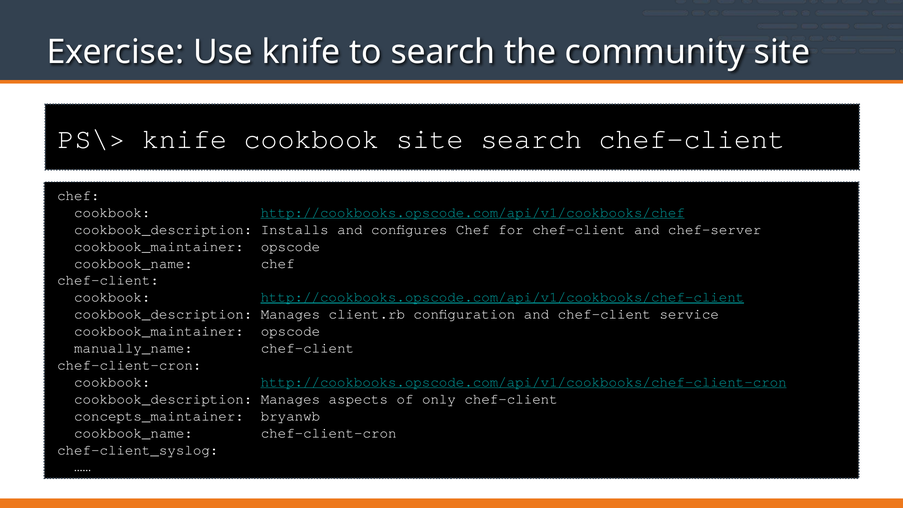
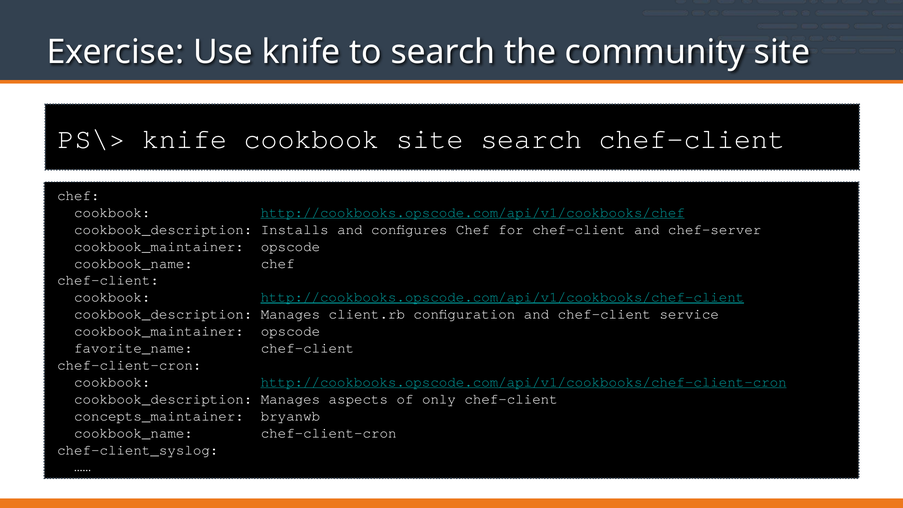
manually_name: manually_name -> favorite_name
